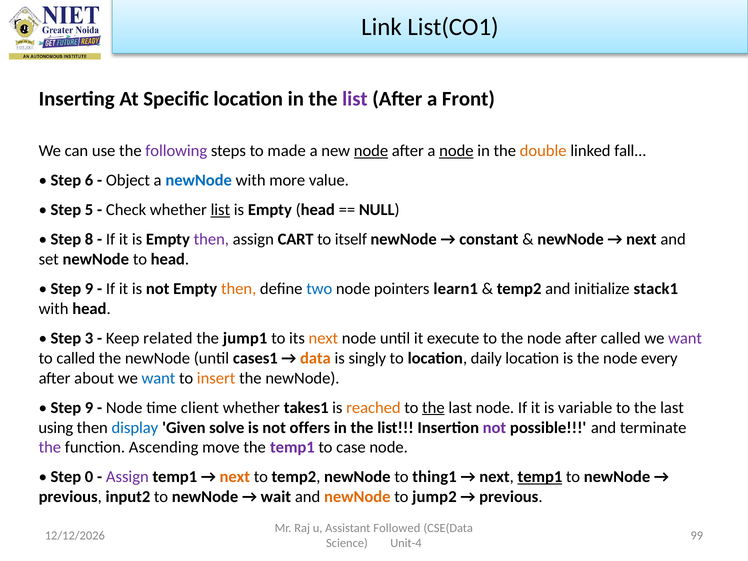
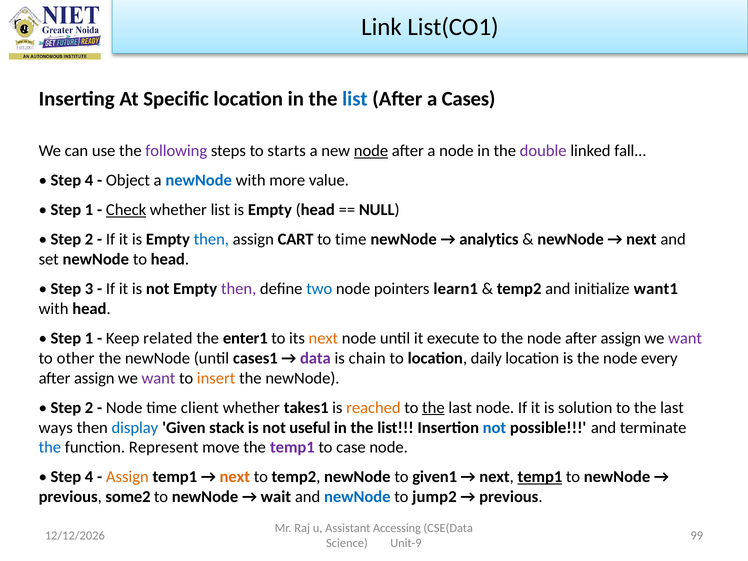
list at (355, 99) colour: purple -> blue
Front: Front -> Cases
made: made -> starts
node at (456, 151) underline: present -> none
double colour: orange -> purple
6 at (89, 180): 6 -> 4
5 at (89, 210): 5 -> 1
Check underline: none -> present
list at (220, 210) underline: present -> none
8 at (89, 239): 8 -> 2
then at (211, 239) colour: purple -> blue
to itself: itself -> time
constant: constant -> analytics
9 at (89, 289): 9 -> 3
then at (239, 289) colour: orange -> purple
stack1: stack1 -> want1
3 at (89, 338): 3 -> 1
jump1: jump1 -> enter1
node after called: called -> assign
to called: called -> other
data colour: orange -> purple
singly: singly -> chain
about at (94, 378): about -> assign
want at (158, 378) colour: blue -> purple
9 at (89, 408): 9 -> 2
variable: variable -> solution
using: using -> ways
solve: solve -> stack
offers: offers -> useful
not at (494, 428) colour: purple -> blue
the at (50, 447) colour: purple -> blue
Ascending: Ascending -> Represent
0 at (89, 477): 0 -> 4
Assign at (127, 477) colour: purple -> orange
thing1: thing1 -> given1
input2: input2 -> some2
newNode at (357, 497) colour: orange -> blue
Followed: Followed -> Accessing
Unit-4: Unit-4 -> Unit-9
